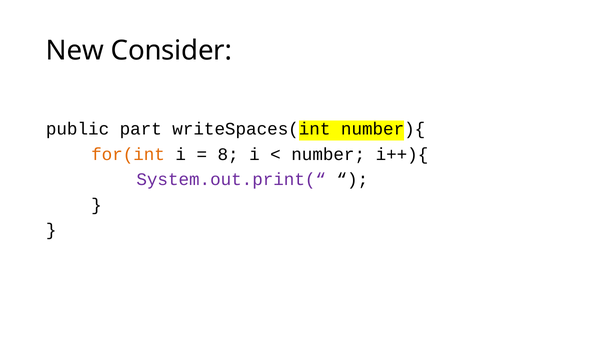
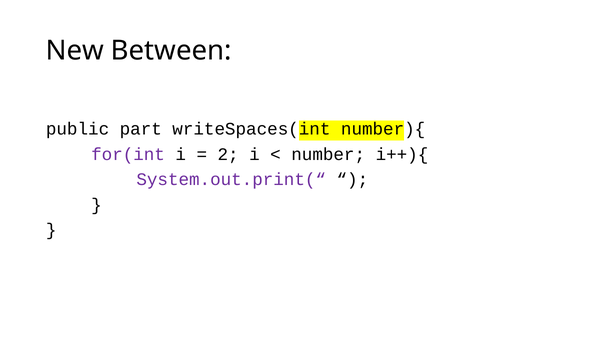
Consider: Consider -> Between
for(int colour: orange -> purple
8: 8 -> 2
